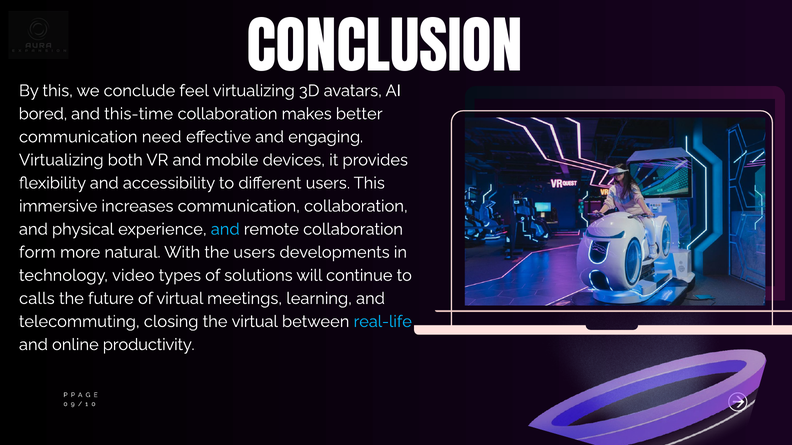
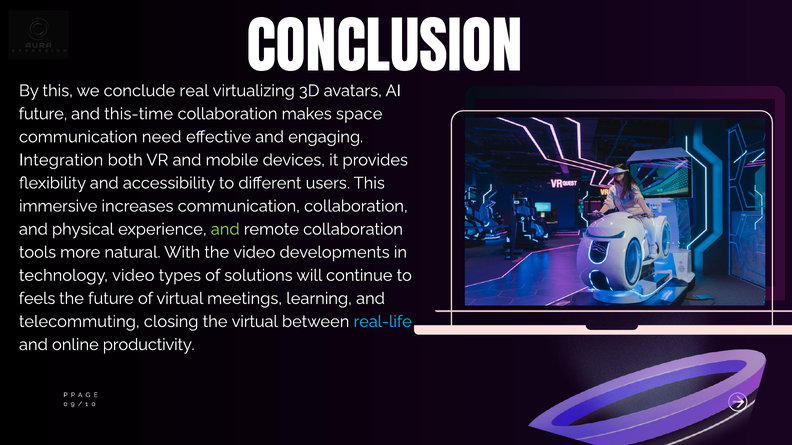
feel: feel -> real
bored at (43, 114): bored -> future
better: better -> space
Virtualizing at (61, 160): Virtualizing -> Integration
and at (225, 229) colour: light blue -> light green
form: form -> tools
the users: users -> video
calls: calls -> feels
